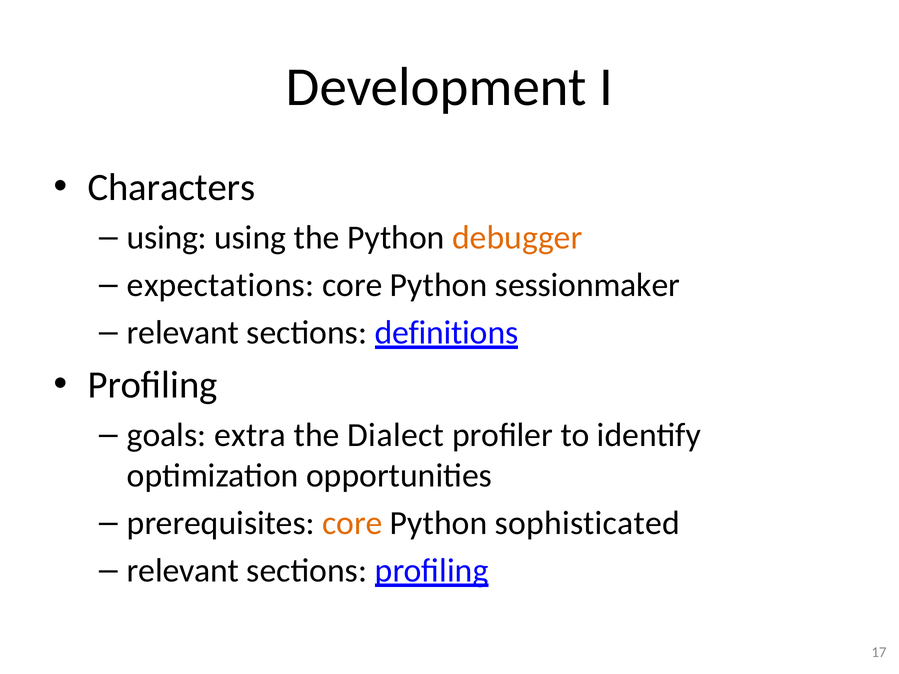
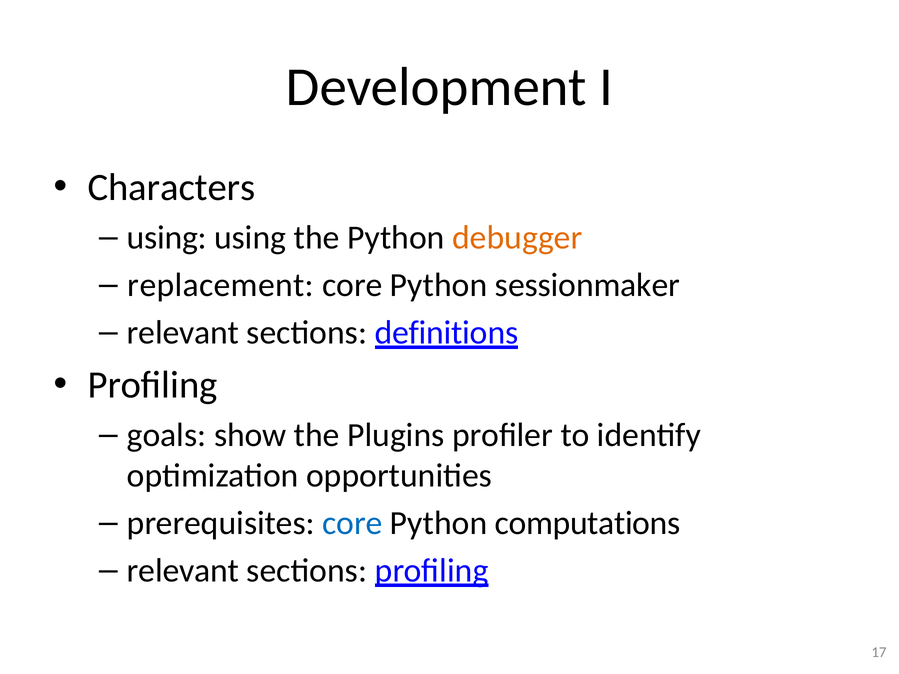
expectations: expectations -> replacement
extra: extra -> show
Dialect: Dialect -> Plugins
core at (352, 523) colour: orange -> blue
sophisticated: sophisticated -> computations
